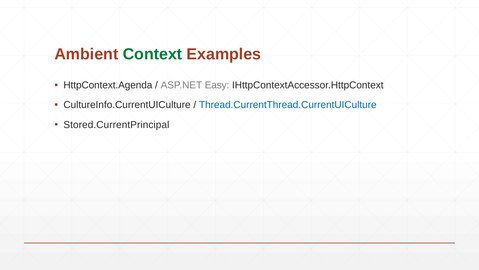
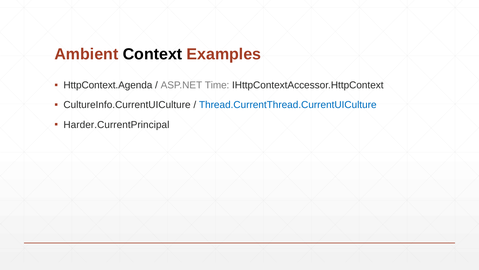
Context colour: green -> black
Easy: Easy -> Time
Stored.CurrentPrincipal: Stored.CurrentPrincipal -> Harder.CurrentPrincipal
